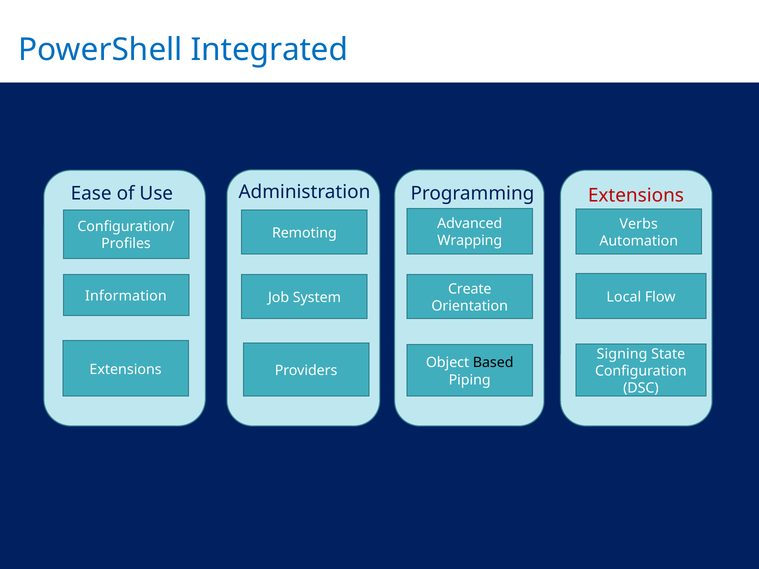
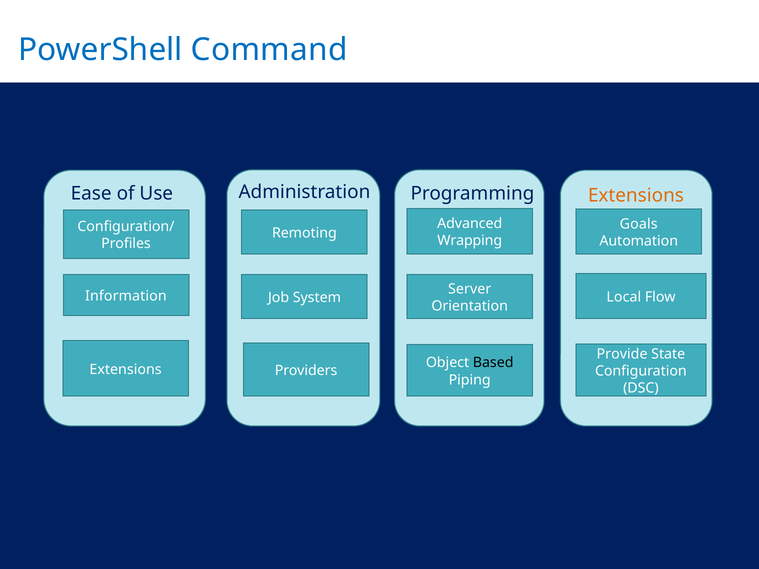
Integrated: Integrated -> Command
Extensions at (636, 195) colour: red -> orange
Verbs: Verbs -> Goals
Create: Create -> Server
Signing: Signing -> Provide
